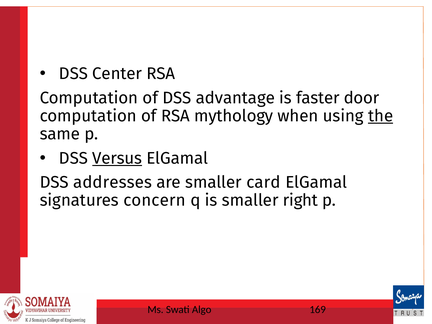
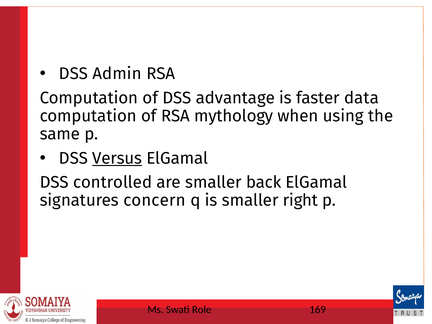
Center: Center -> Admin
door: door -> data
the underline: present -> none
addresses: addresses -> controlled
card: card -> back
Algo: Algo -> Role
